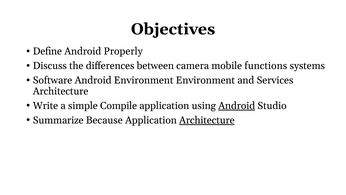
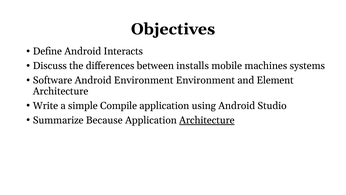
Properly: Properly -> Interacts
camera: camera -> installs
functions: functions -> machines
Services: Services -> Element
Android at (237, 106) underline: present -> none
